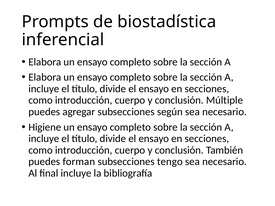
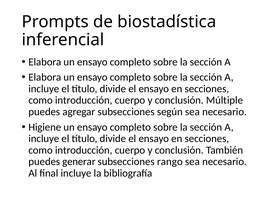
forman: forman -> generar
tengo: tengo -> rango
